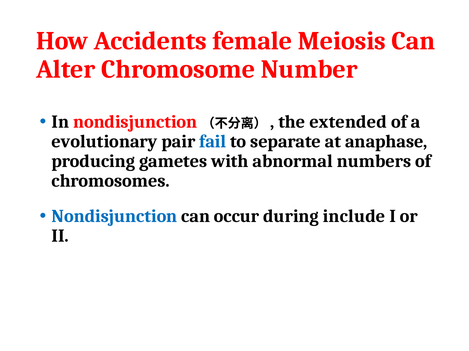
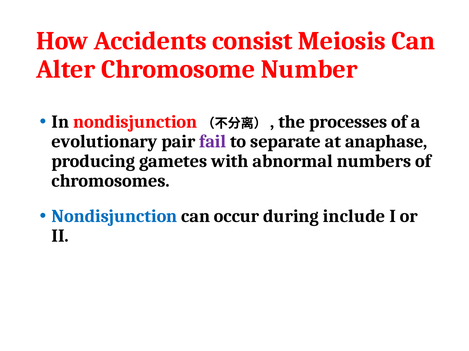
female: female -> consist
extended: extended -> processes
fail colour: blue -> purple
